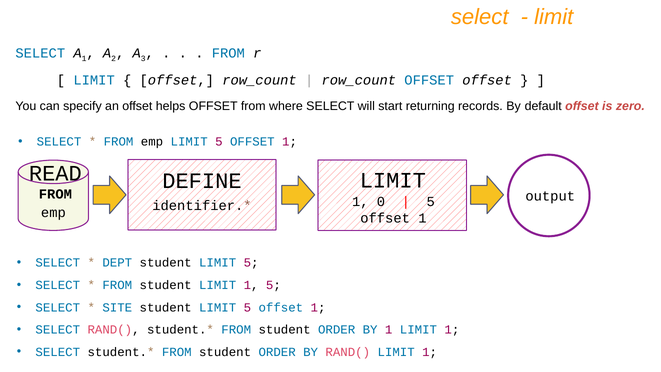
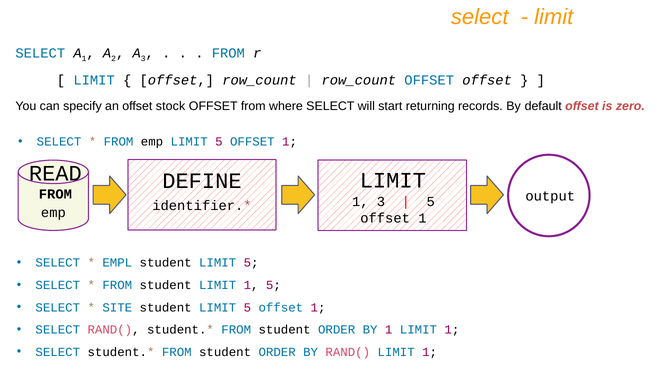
helps: helps -> stock
1 0: 0 -> 3
DEPT: DEPT -> EMPL
